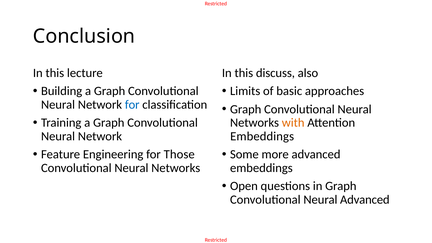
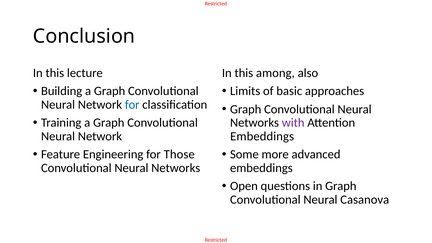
discuss: discuss -> among
with colour: orange -> purple
Neural Advanced: Advanced -> Casanova
